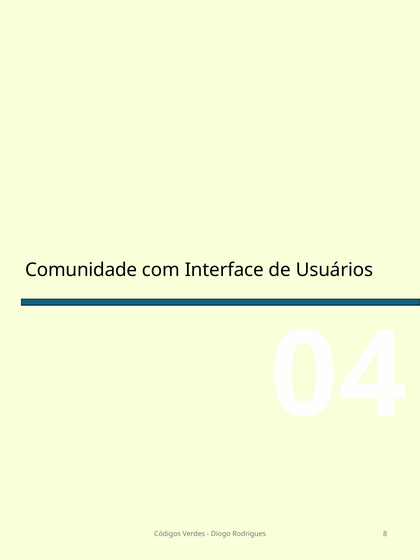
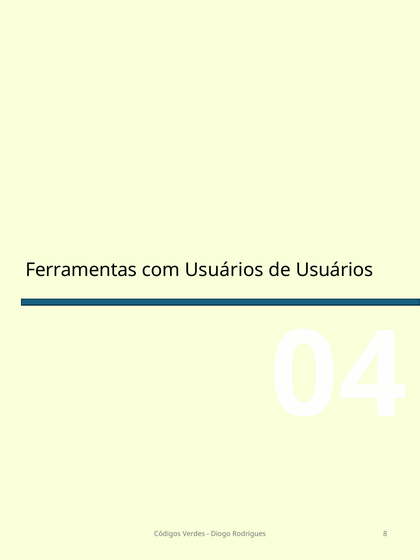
Comunidade: Comunidade -> Ferramentas
com Interface: Interface -> Usuários
